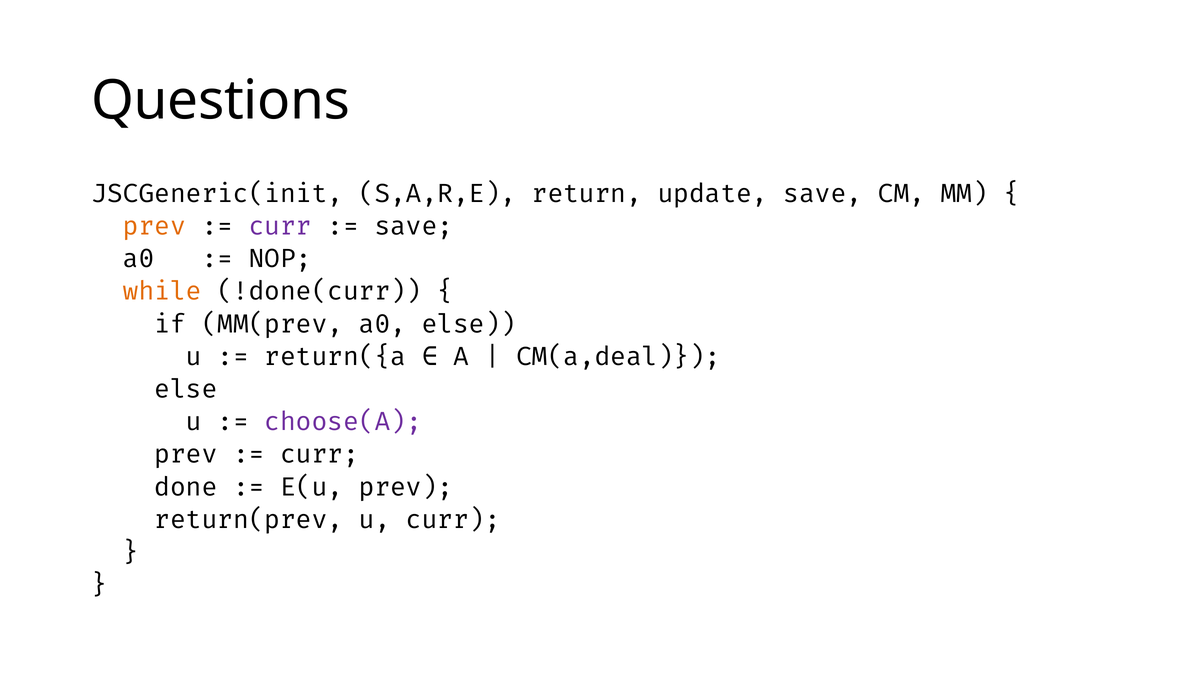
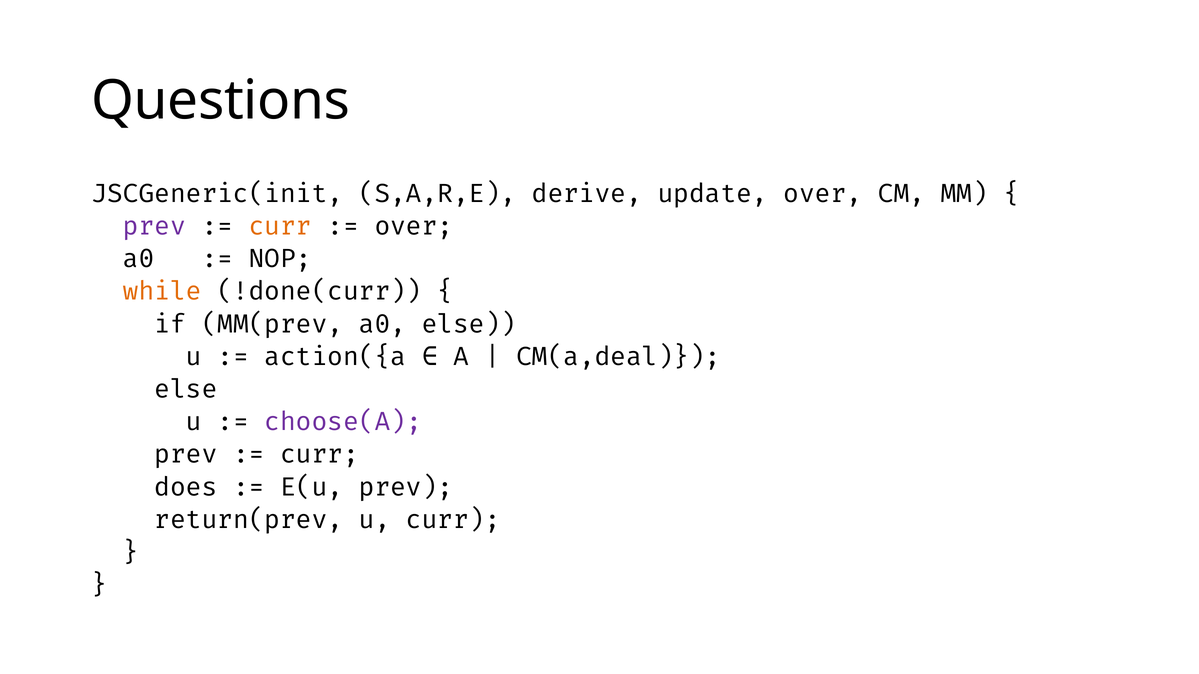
return: return -> derive
update save: save -> over
prev at (154, 226) colour: orange -> purple
curr at (280, 226) colour: purple -> orange
save at (414, 226): save -> over
return({a: return({a -> action({a
done: done -> does
